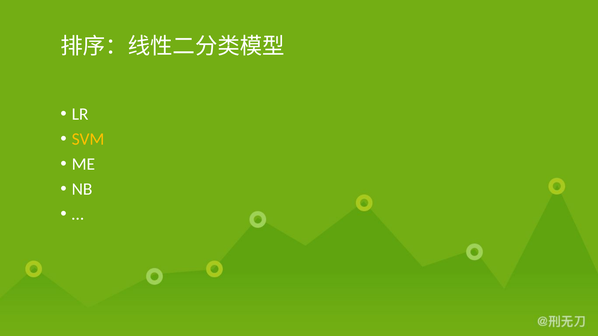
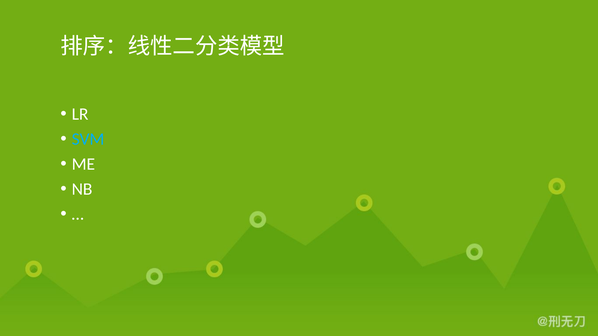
SVM colour: yellow -> light blue
